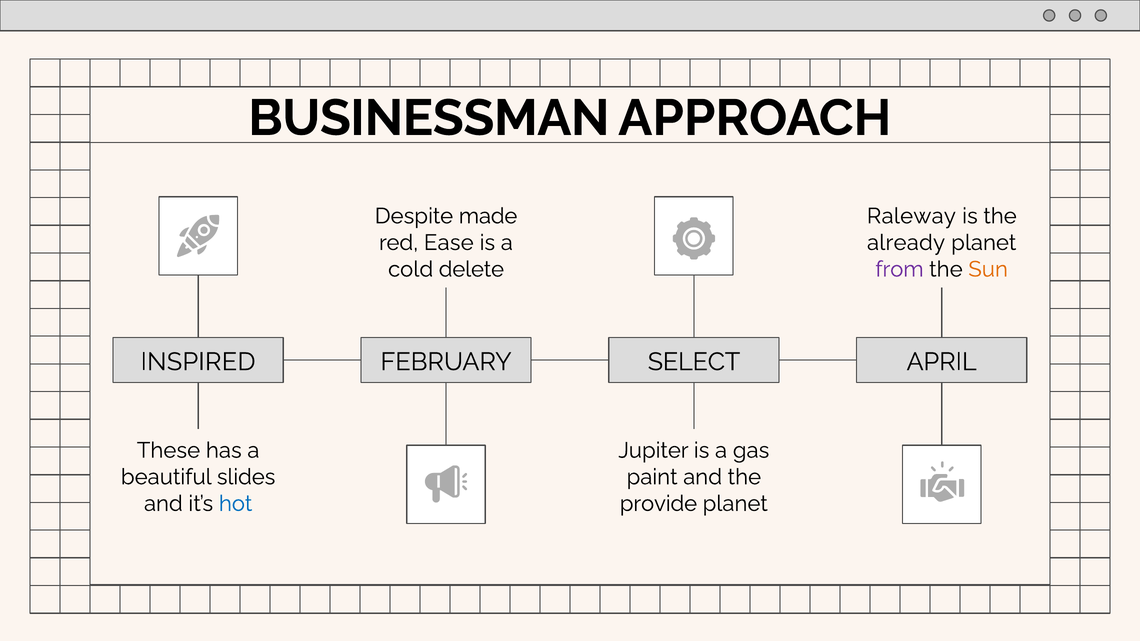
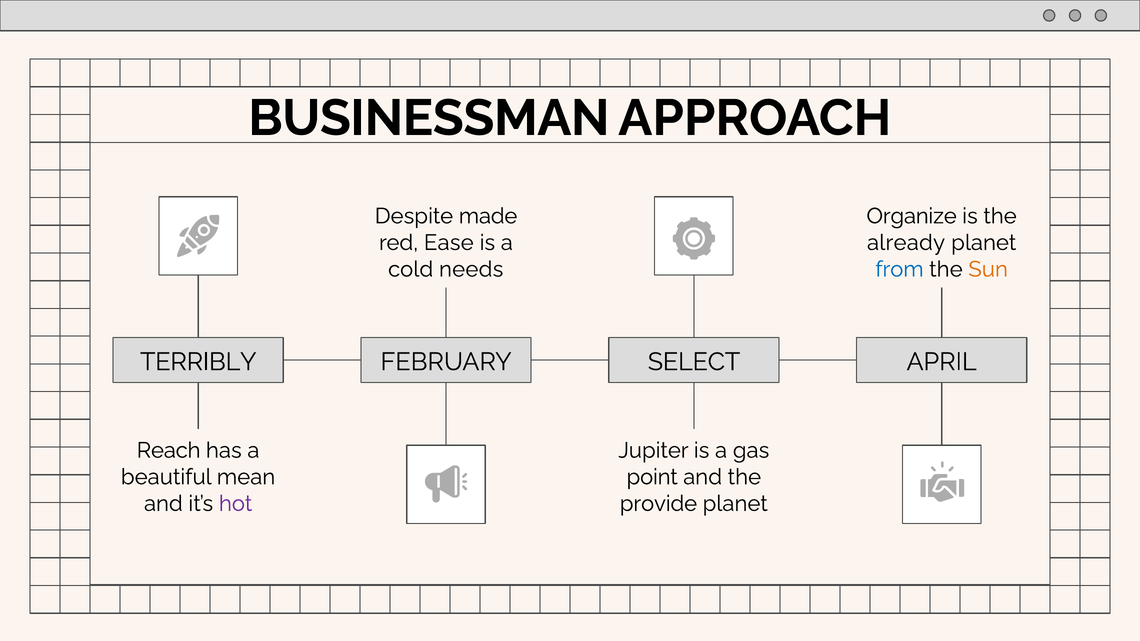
Raleway: Raleway -> Organize
delete: delete -> needs
from colour: purple -> blue
INSPIRED: INSPIRED -> TERRIBLY
These: These -> Reach
slides: slides -> mean
paint: paint -> point
hot colour: blue -> purple
